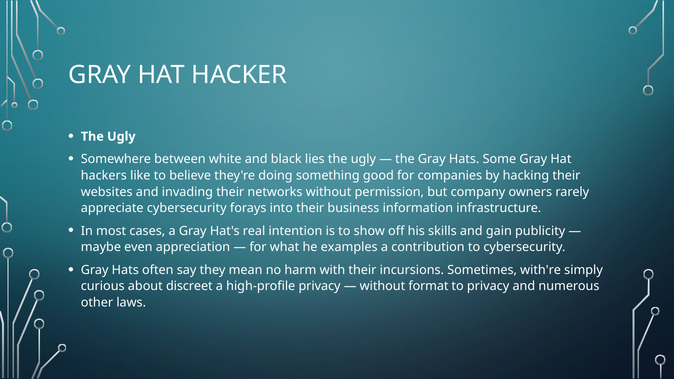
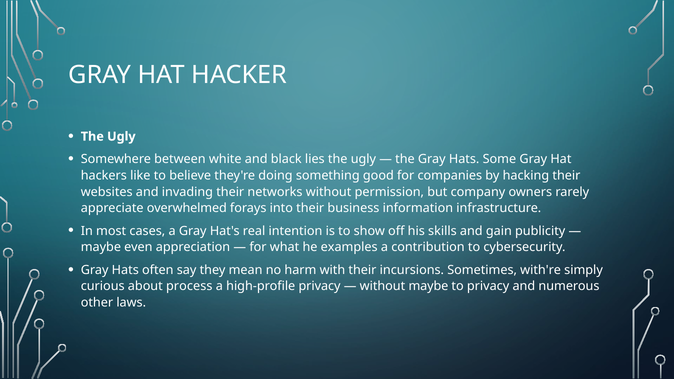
appreciate cybersecurity: cybersecurity -> overwhelmed
discreet: discreet -> process
without format: format -> maybe
